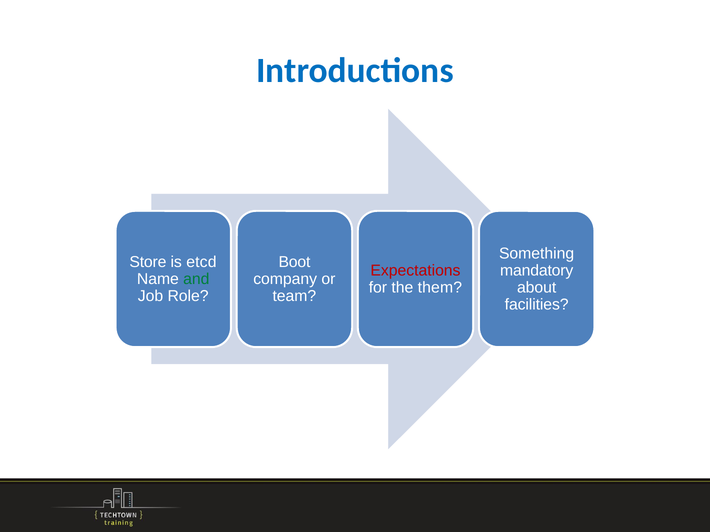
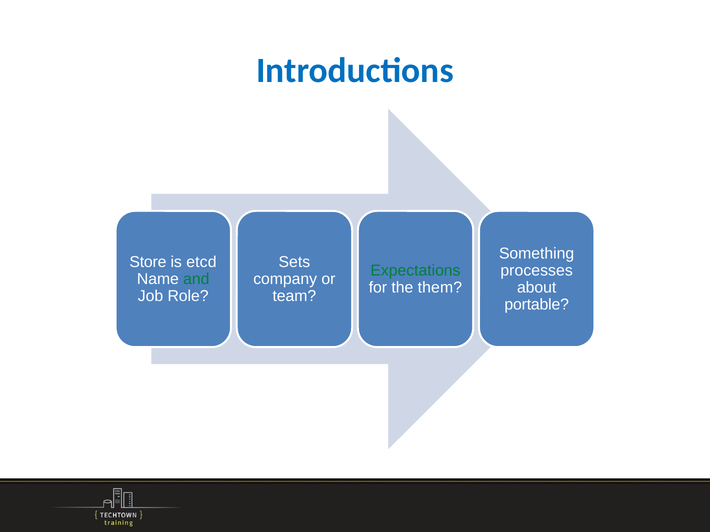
Boot: Boot -> Sets
Expectations colour: red -> green
mandatory: mandatory -> processes
facilities: facilities -> portable
